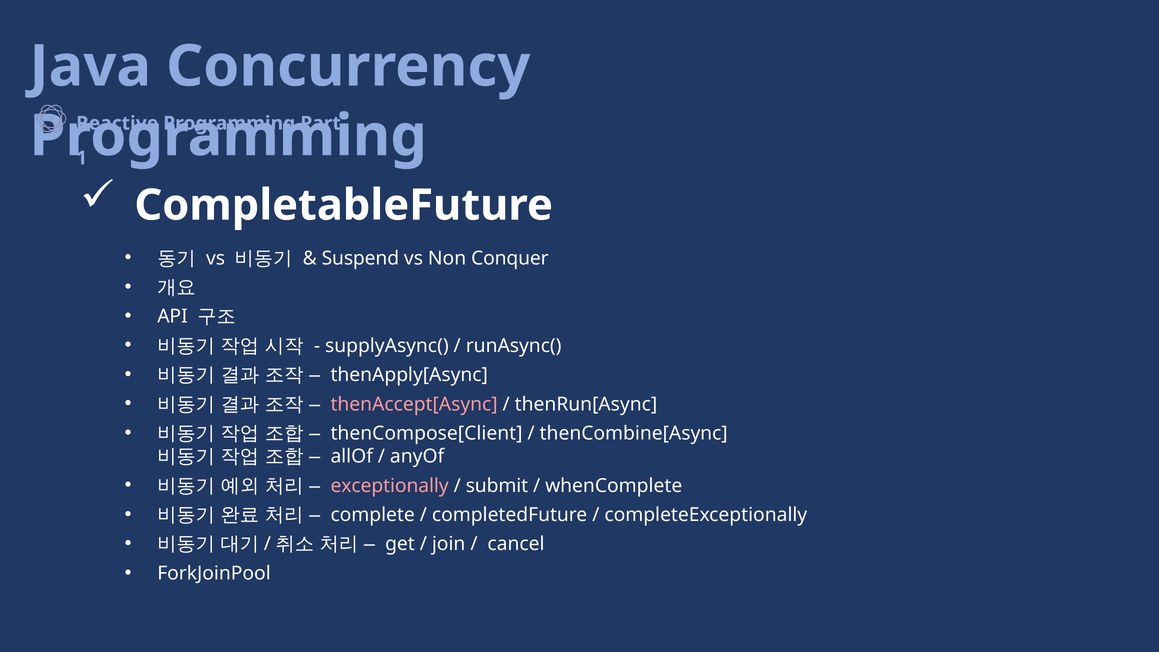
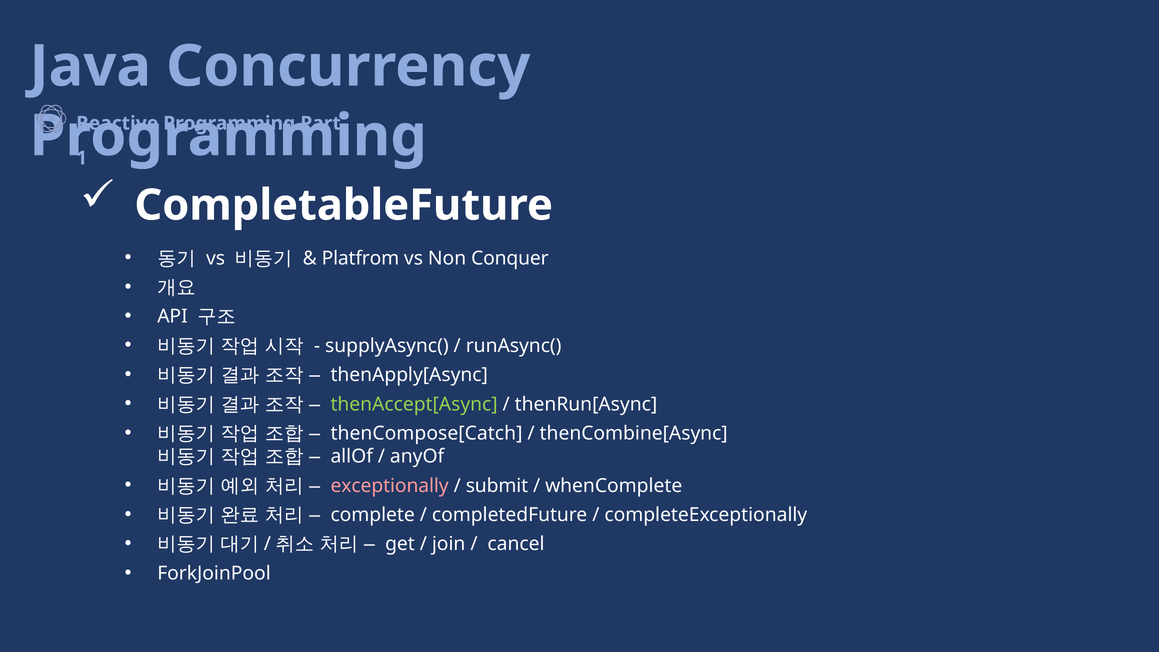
Suspend: Suspend -> Platfrom
thenAccept[Async colour: pink -> light green
thenCompose[Client: thenCompose[Client -> thenCompose[Catch
